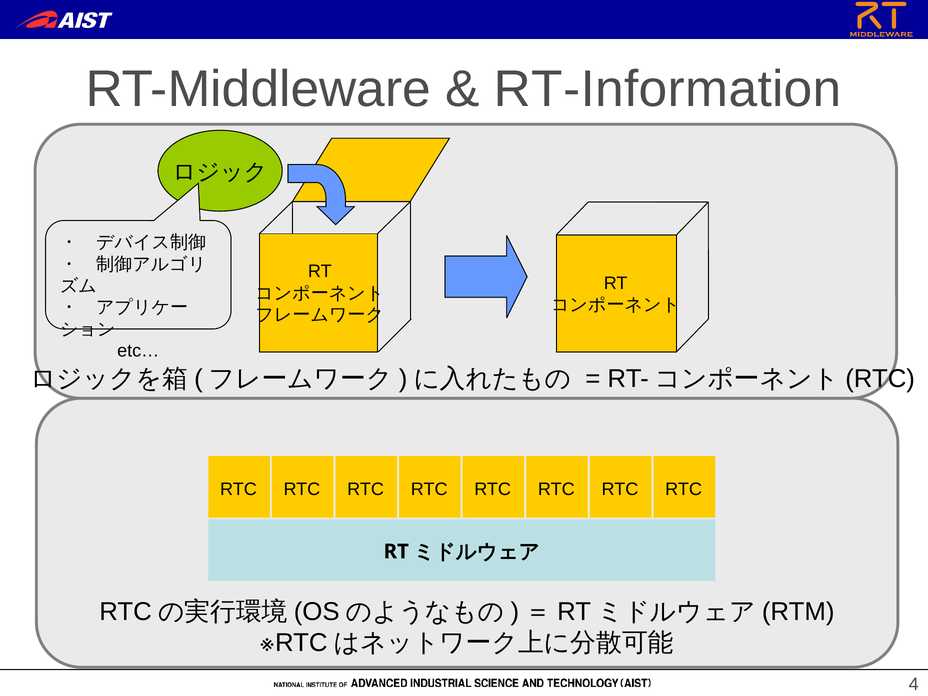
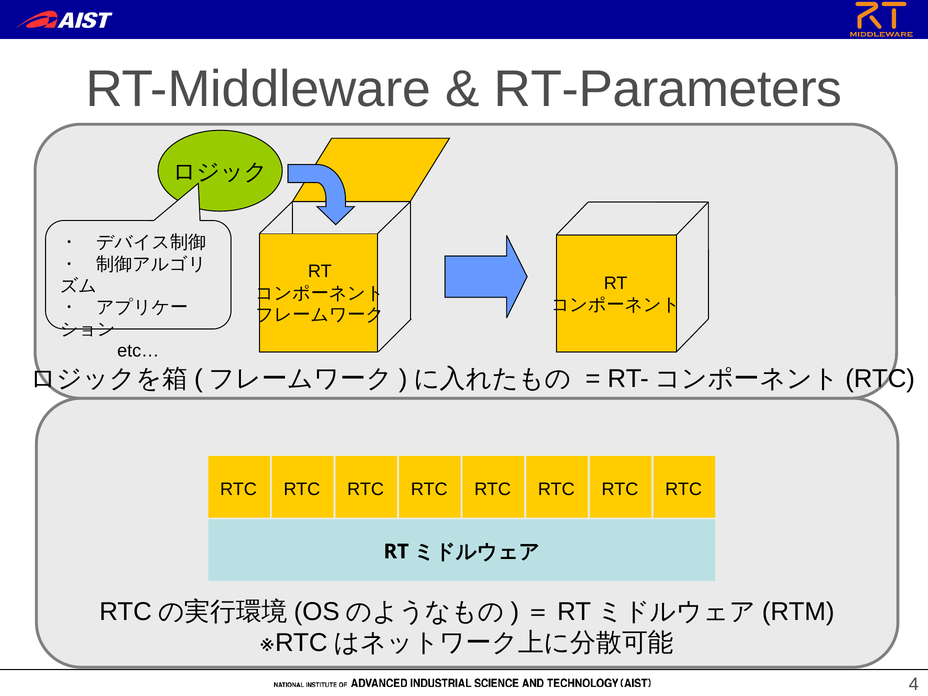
RT-Information: RT-Information -> RT-Parameters
